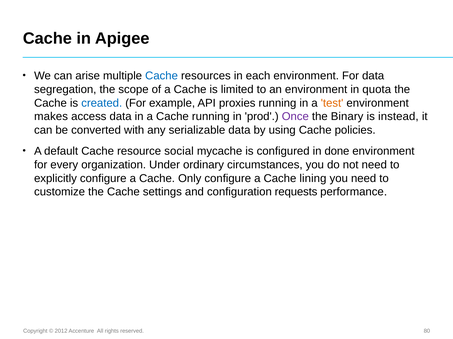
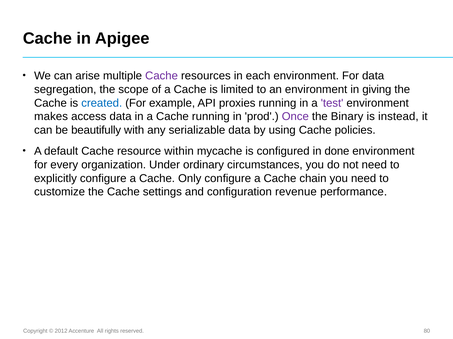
Cache at (162, 76) colour: blue -> purple
quota: quota -> giving
test colour: orange -> purple
converted: converted -> beautifully
social: social -> within
lining: lining -> chain
requests: requests -> revenue
